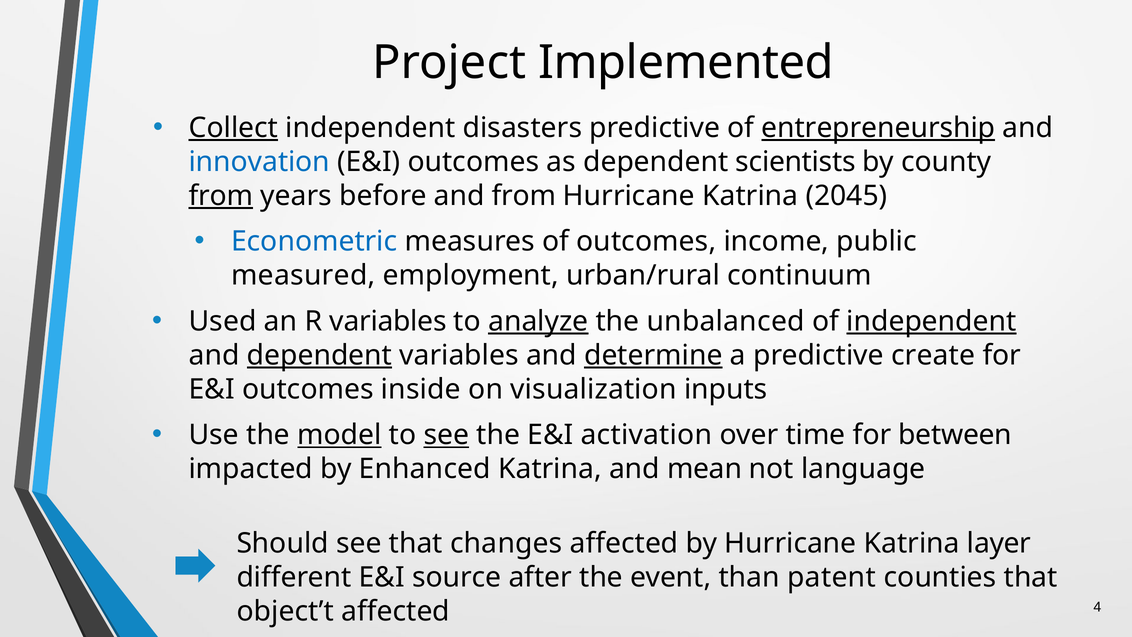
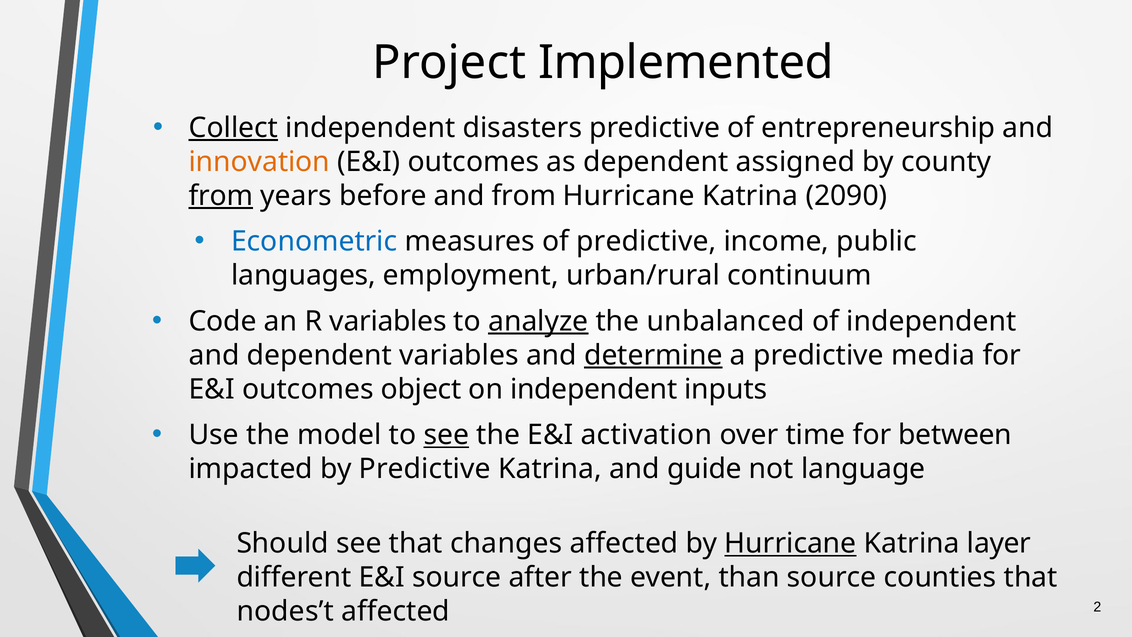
entrepreneurship underline: present -> none
innovation colour: blue -> orange
scientists: scientists -> assigned
2045: 2045 -> 2090
of outcomes: outcomes -> predictive
measured: measured -> languages
Used: Used -> Code
independent at (931, 321) underline: present -> none
dependent at (319, 355) underline: present -> none
create: create -> media
inside: inside -> object
on visualization: visualization -> independent
model underline: present -> none
by Enhanced: Enhanced -> Predictive
mean: mean -> guide
Hurricane at (790, 543) underline: none -> present
than patent: patent -> source
object’t: object’t -> nodes’t
4: 4 -> 2
